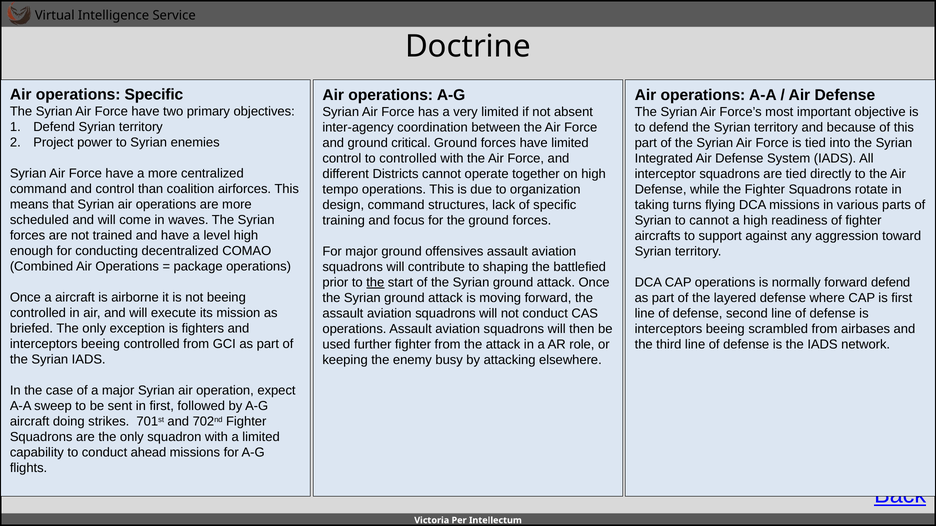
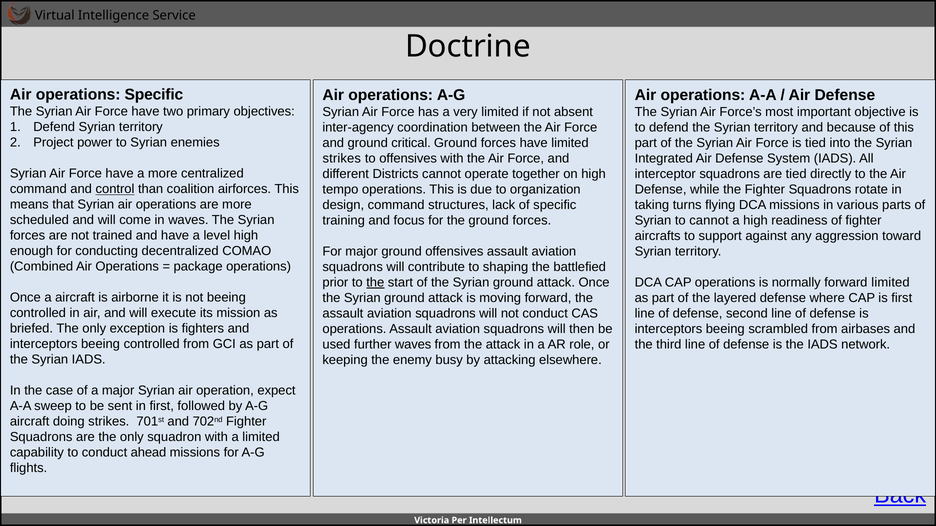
control at (342, 158): control -> strikes
to controlled: controlled -> offensives
control at (115, 189) underline: none -> present
forward defend: defend -> limited
further fighter: fighter -> waves
